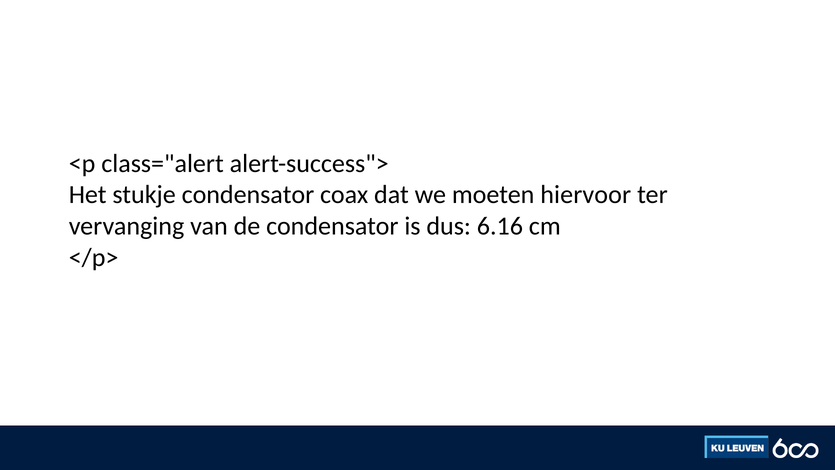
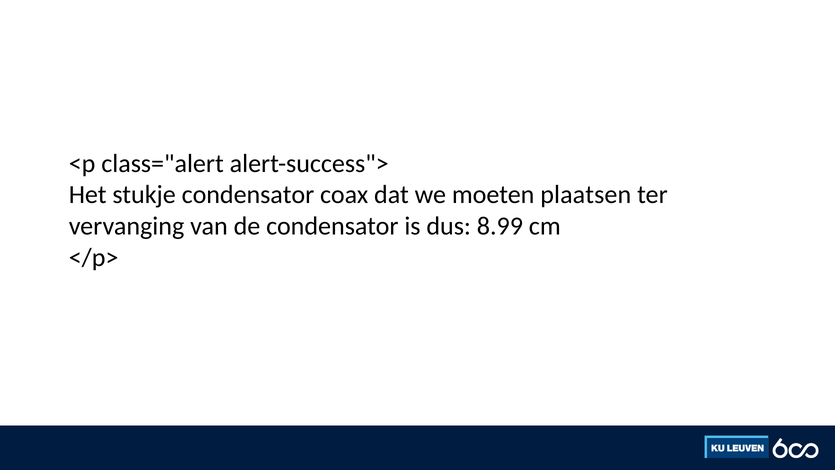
hiervoor: hiervoor -> plaatsen
6.16: 6.16 -> 8.99
